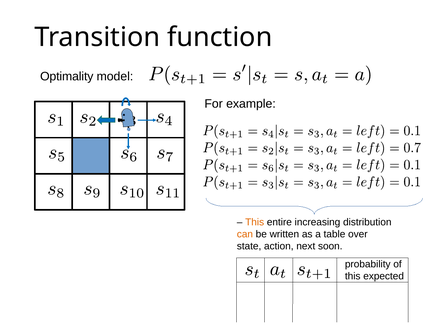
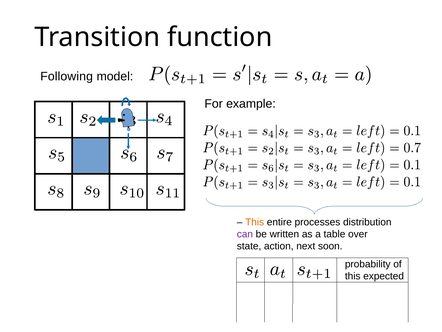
Optimality: Optimality -> Following
increasing: increasing -> processes
can colour: orange -> purple
